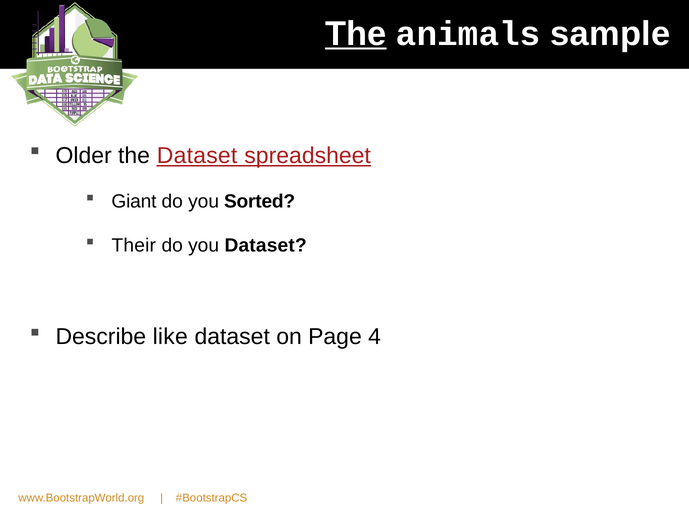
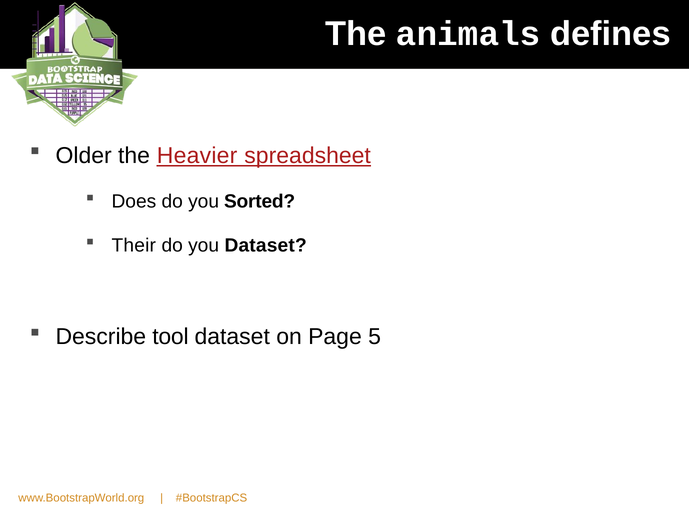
The at (356, 34) underline: present -> none
sample: sample -> defines
the Dataset: Dataset -> Heavier
Giant: Giant -> Does
like: like -> tool
4: 4 -> 5
